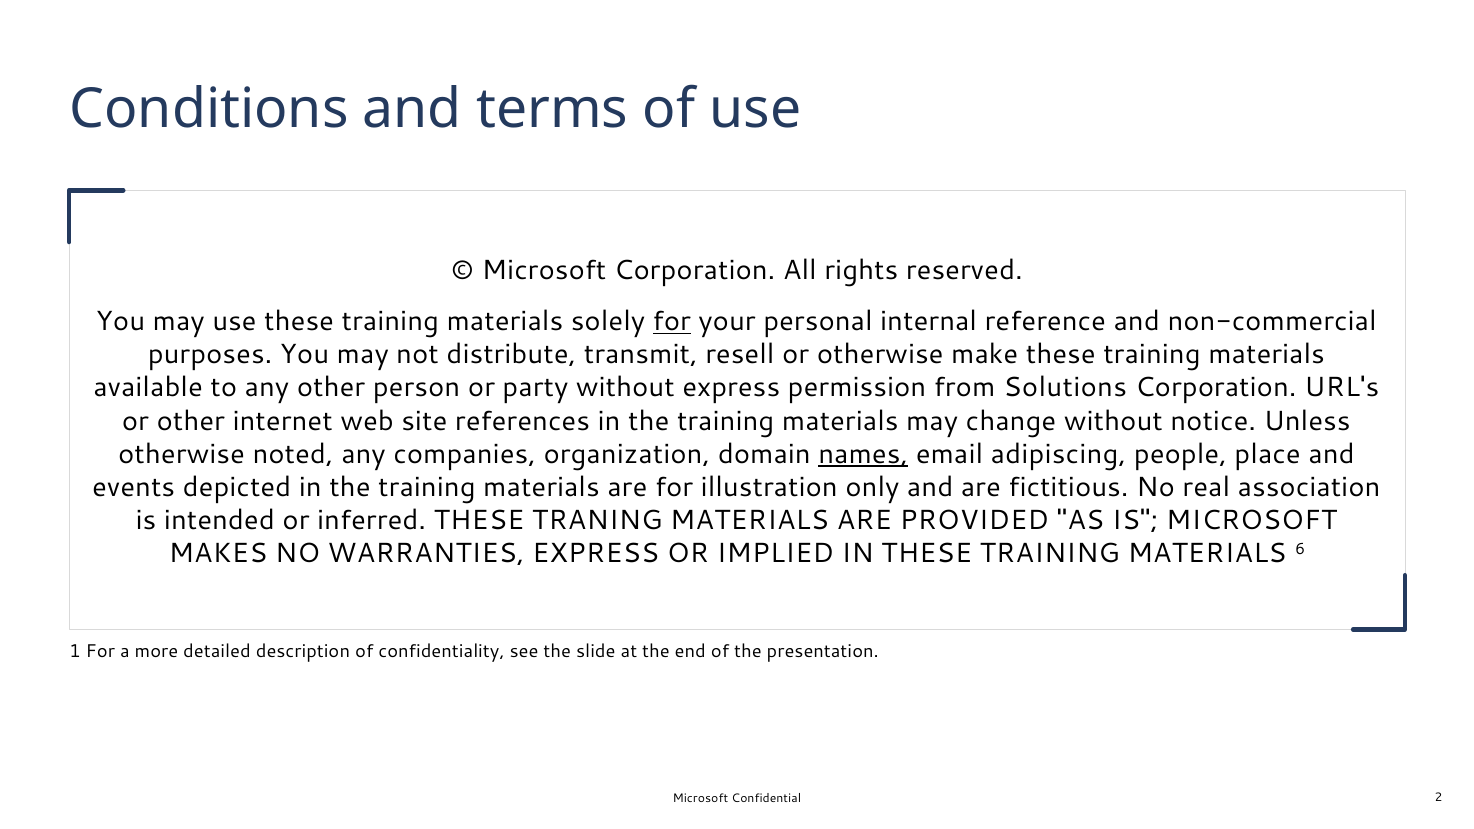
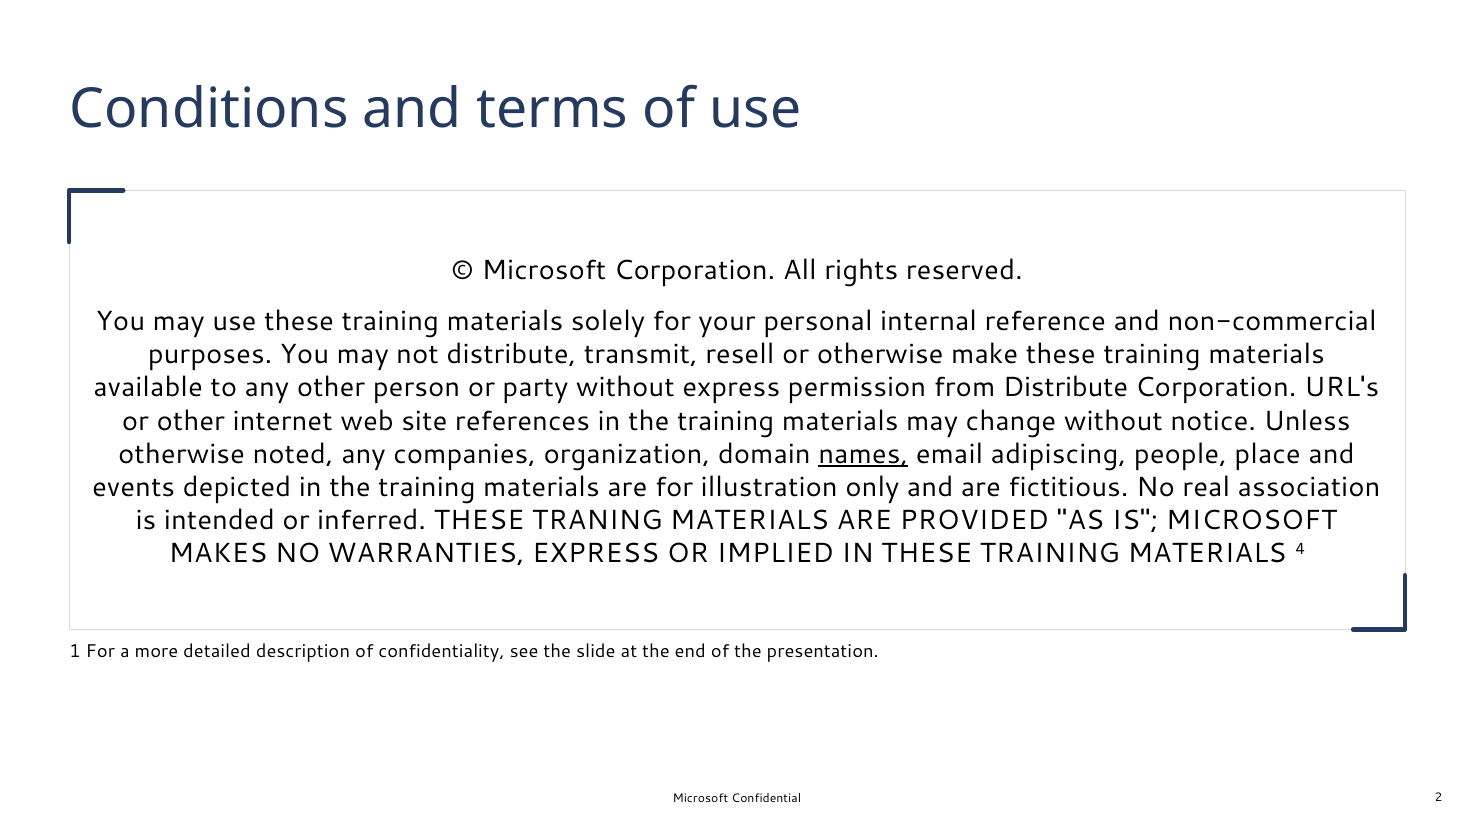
for at (672, 322) underline: present -> none
from Solutions: Solutions -> Distribute
6: 6 -> 4
